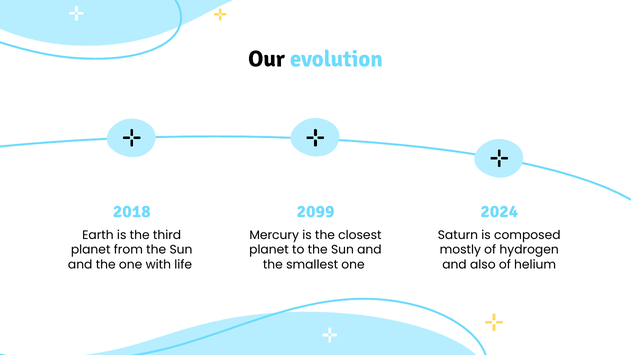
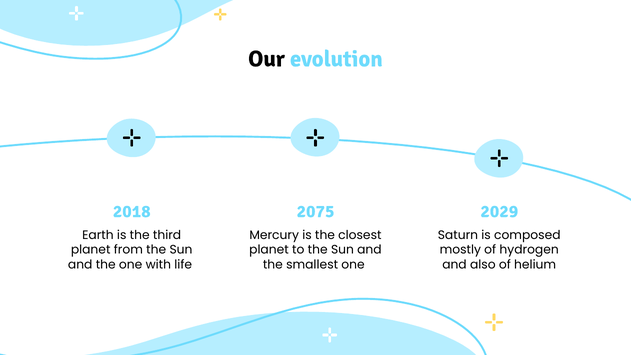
2099: 2099 -> 2075
2024: 2024 -> 2029
